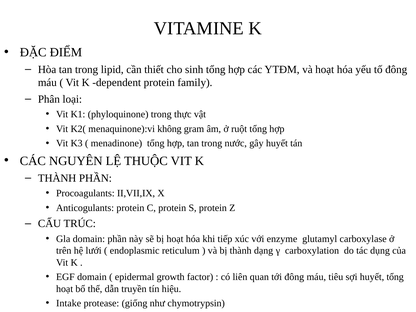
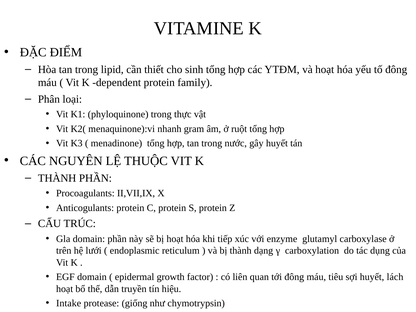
không: không -> nhanh
huyết tổng: tổng -> lách
